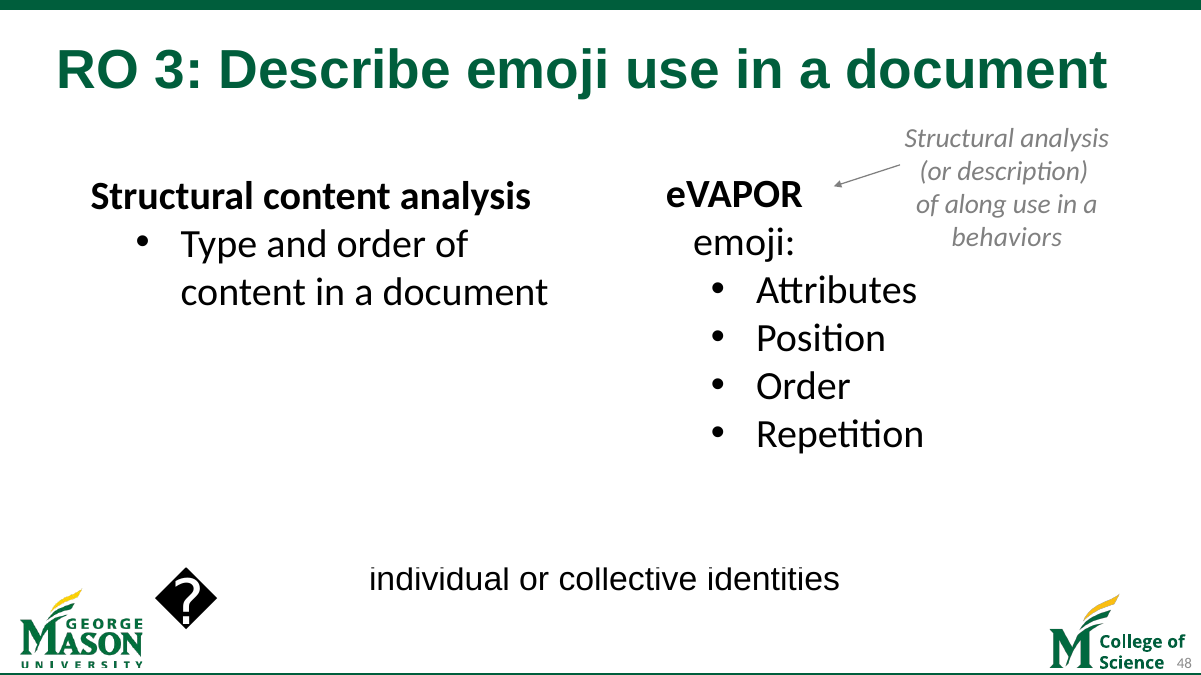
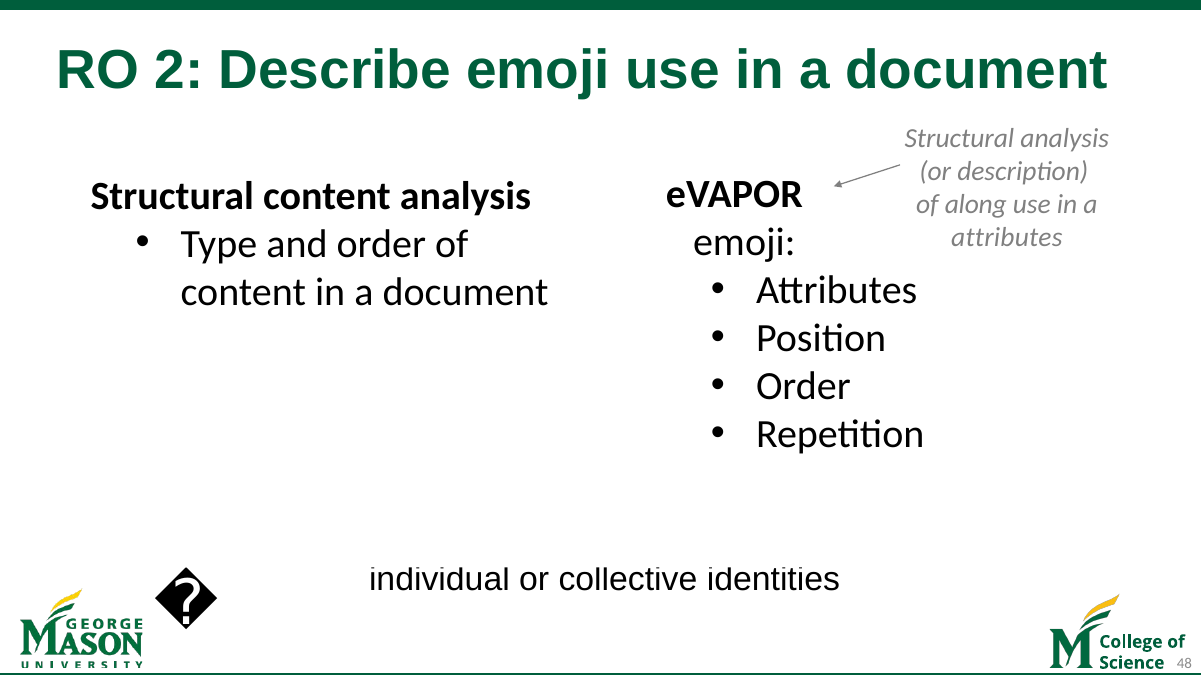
RO 3: 3 -> 2
behaviors at (1007, 238): behaviors -> attributes
